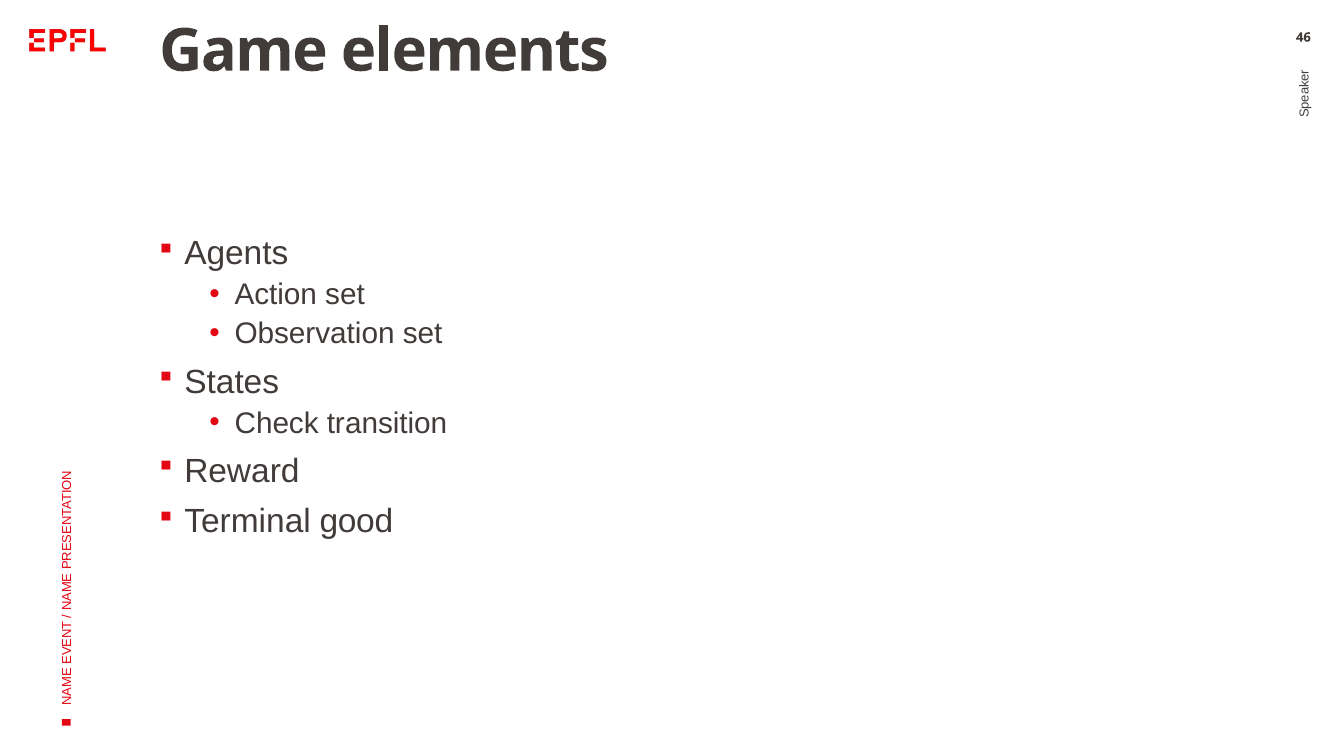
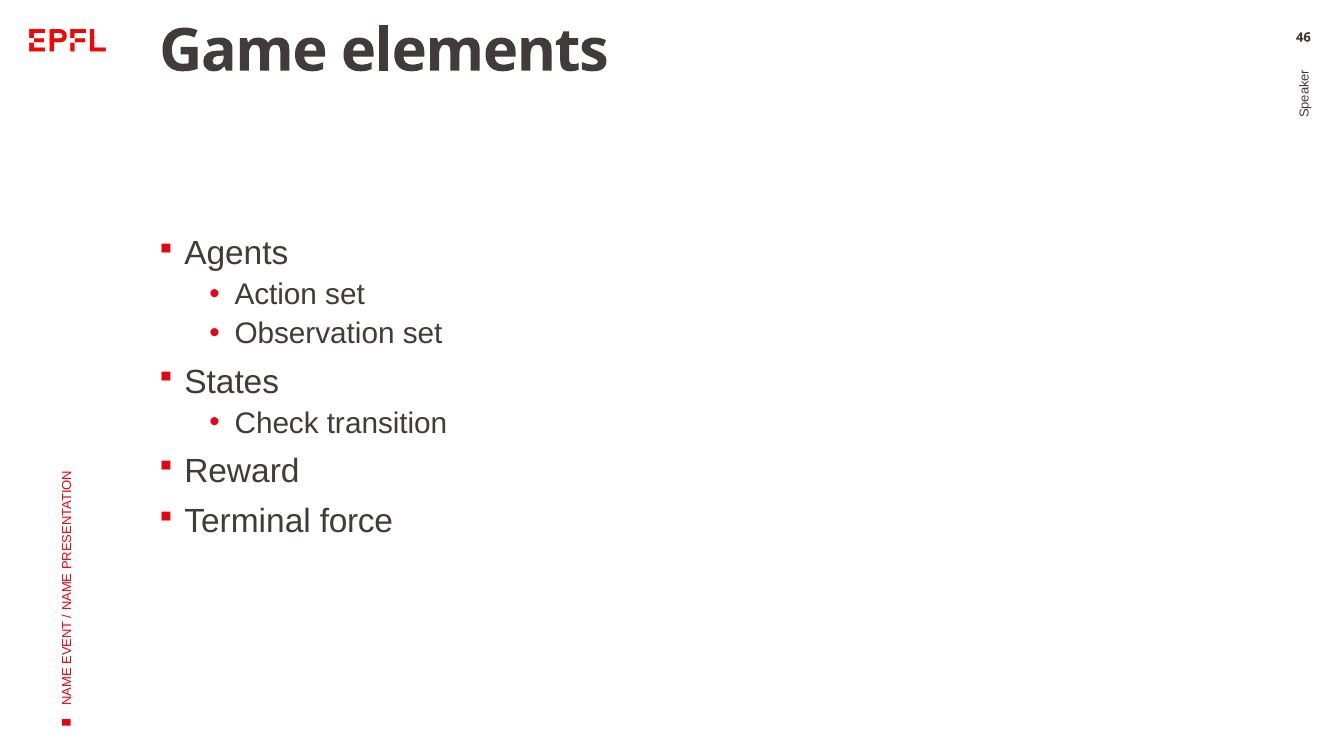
good: good -> force
